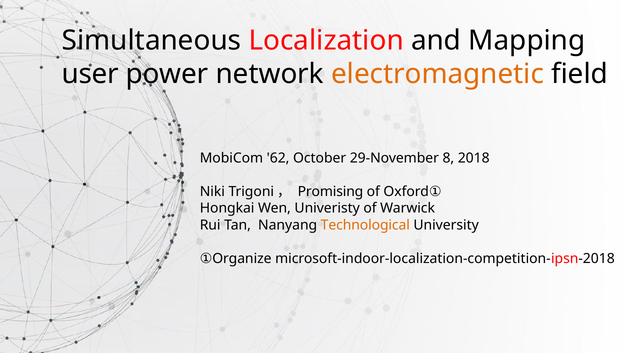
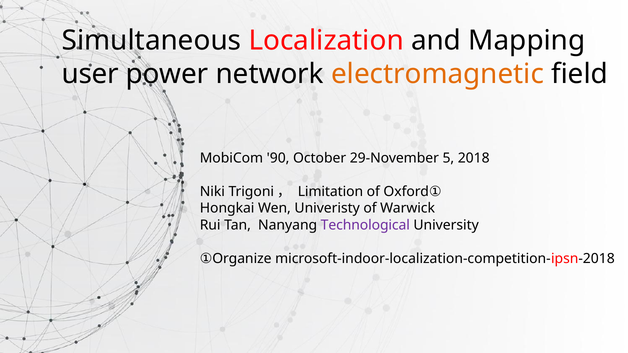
62: 62 -> 90
8: 8 -> 5
Promising: Promising -> Limitation
Technological colour: orange -> purple
